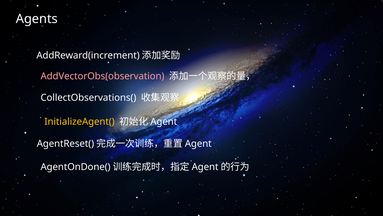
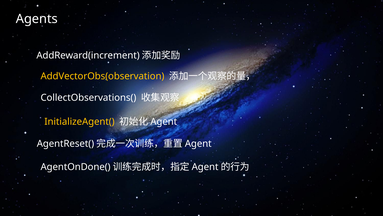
AddVectorObs(observation colour: pink -> yellow
